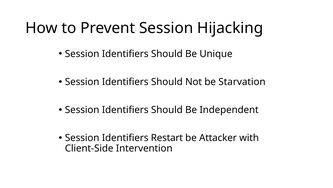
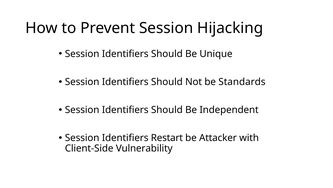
Starvation: Starvation -> Standards
Intervention: Intervention -> Vulnerability
